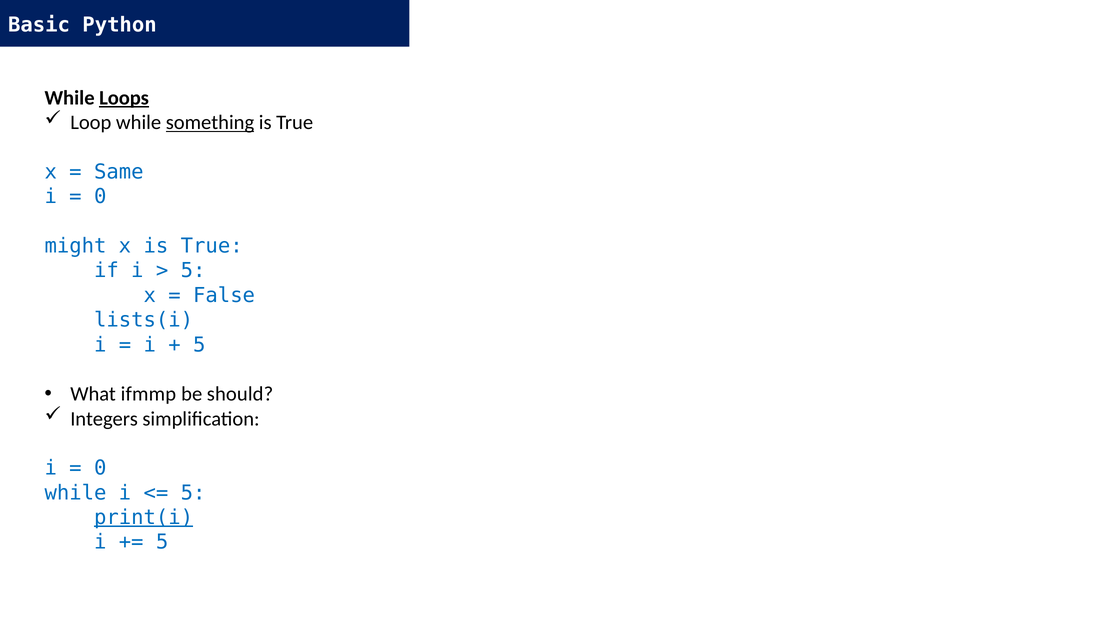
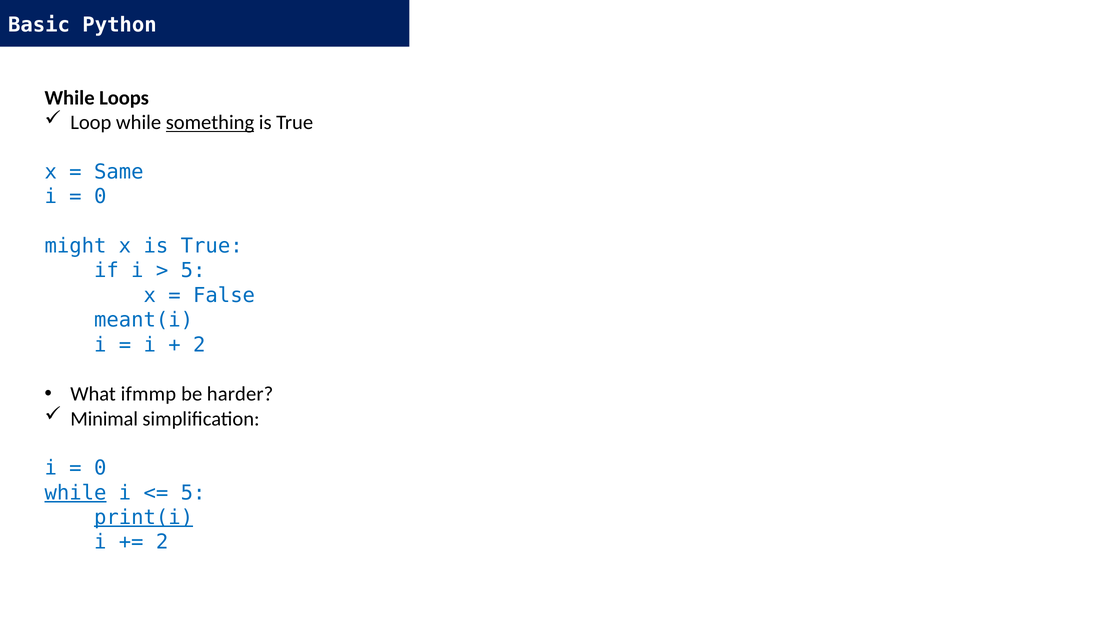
Loops underline: present -> none
lists(i: lists(i -> meant(i
5 at (199, 345): 5 -> 2
should: should -> harder
Integers: Integers -> Minimal
while at (75, 493) underline: none -> present
5 at (162, 543): 5 -> 2
